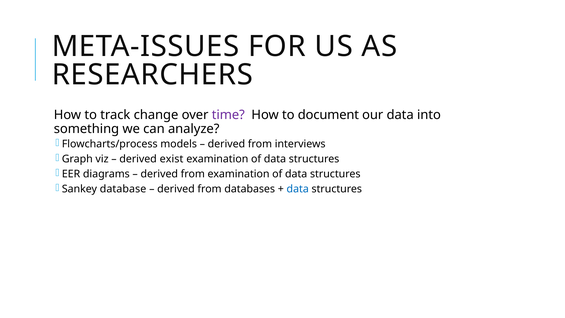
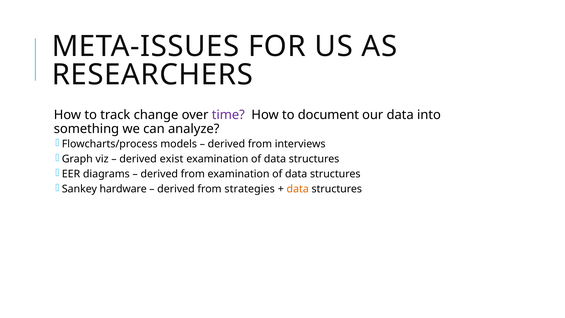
database: database -> hardware
databases: databases -> strategies
data at (298, 189) colour: blue -> orange
